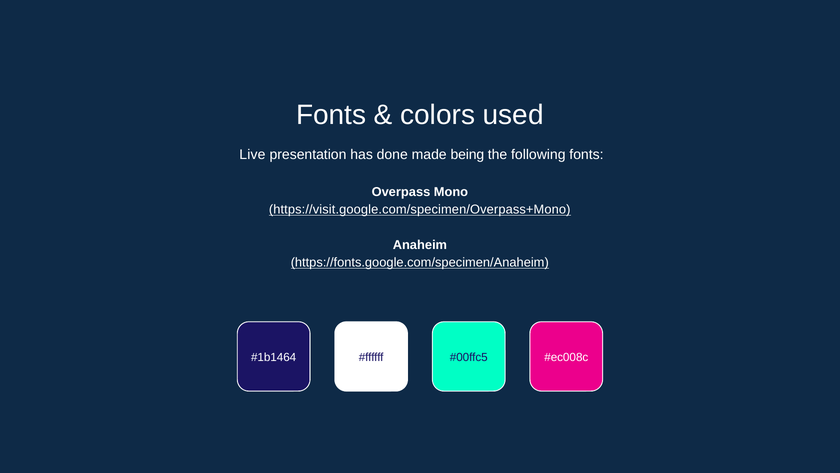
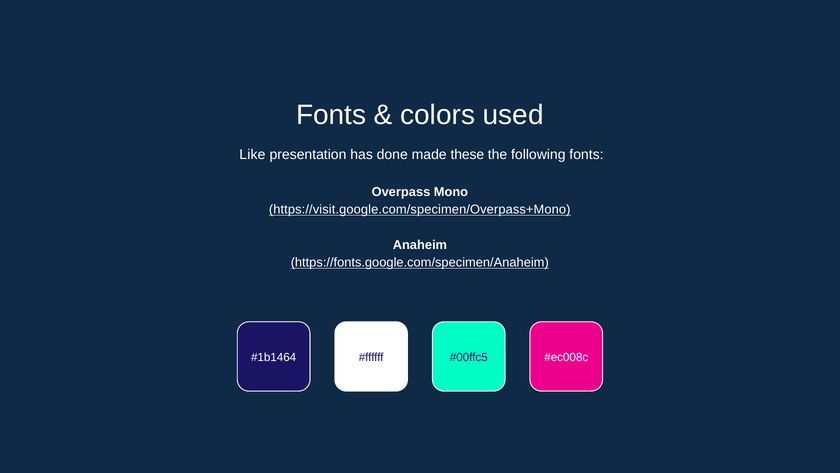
Live: Live -> Like
being: being -> these
